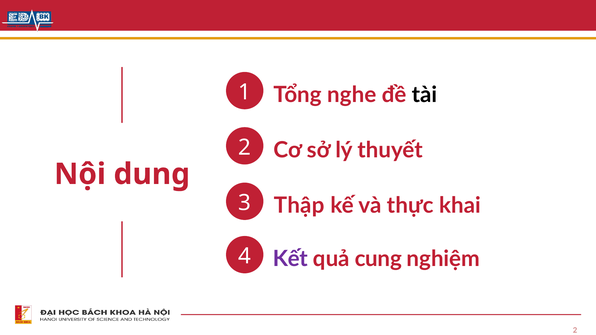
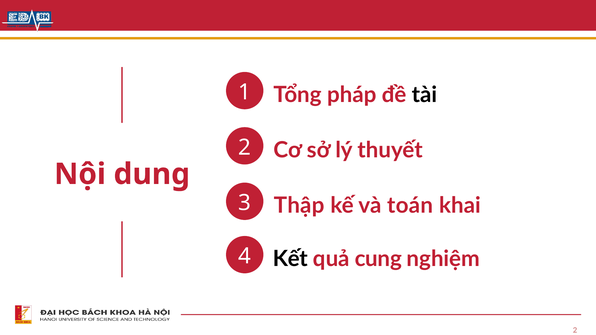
nghe: nghe -> pháp
thực: thực -> toán
Kết colour: purple -> black
